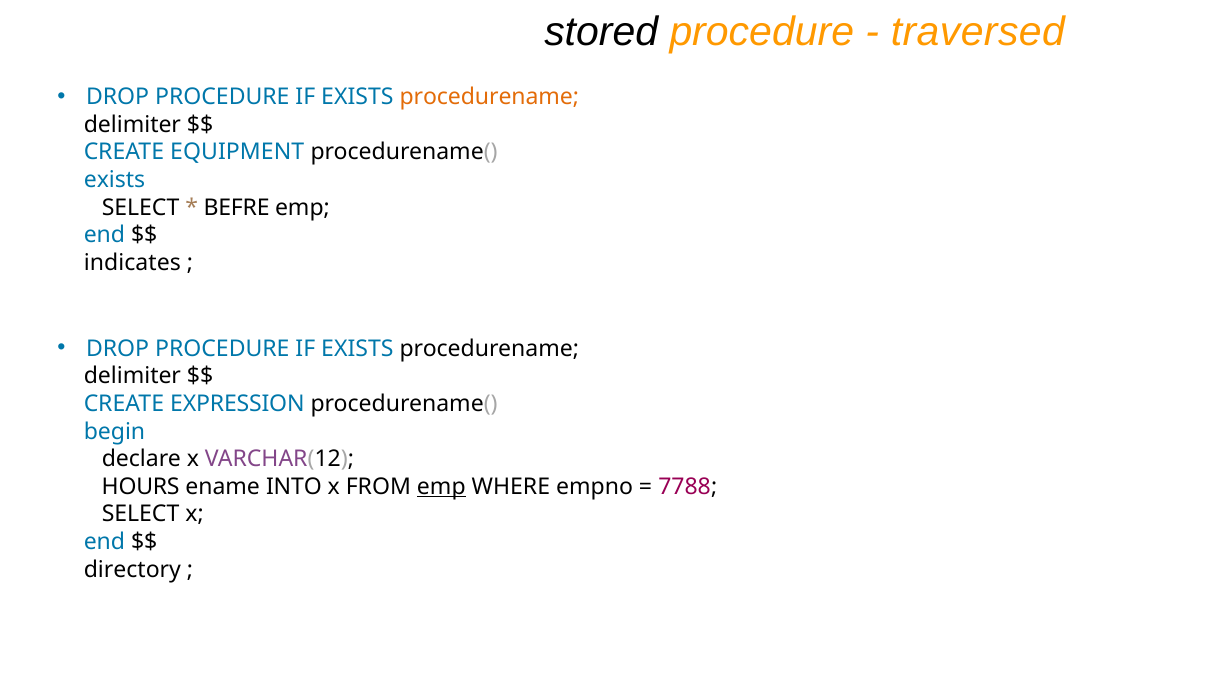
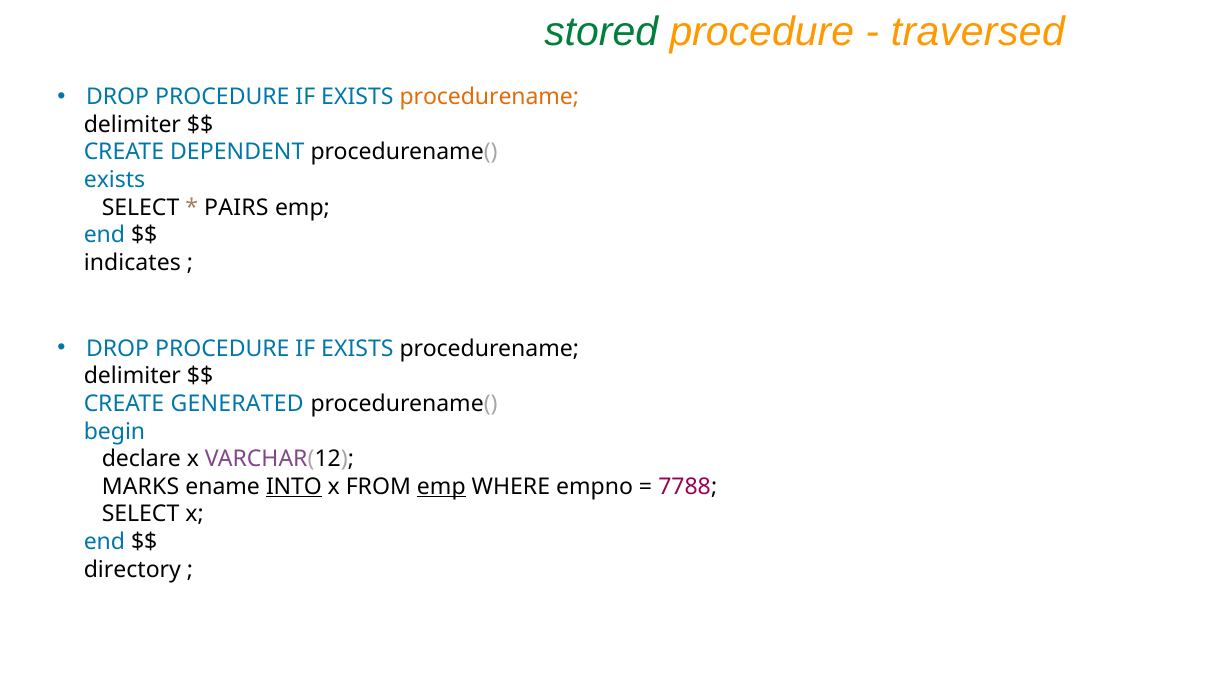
stored colour: black -> green
EQUIPMENT: EQUIPMENT -> DEPENDENT
BEFRE: BEFRE -> PAIRS
EXPRESSION: EXPRESSION -> GENERATED
HOURS: HOURS -> MARKS
INTO underline: none -> present
